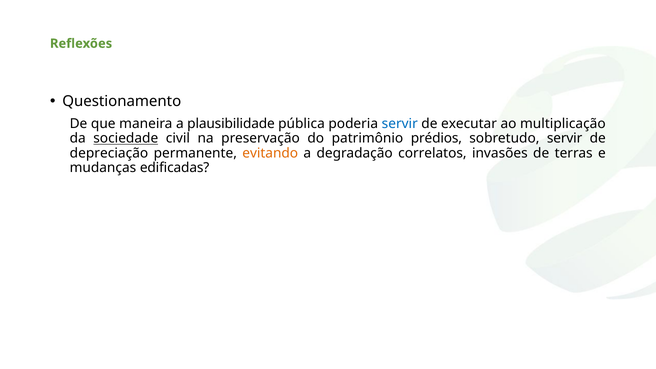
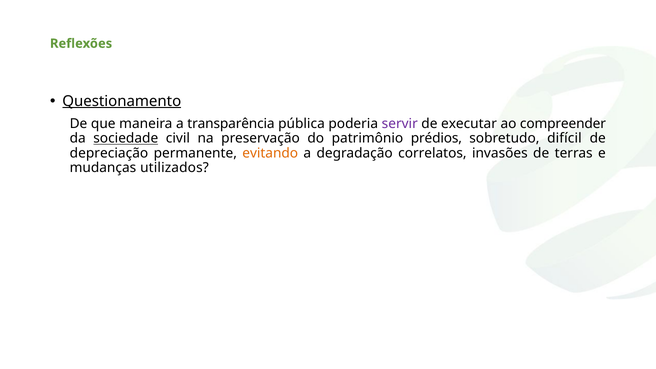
Questionamento underline: none -> present
plausibilidade: plausibilidade -> transparência
servir at (400, 124) colour: blue -> purple
multiplicação: multiplicação -> compreender
sobretudo servir: servir -> difícil
edificadas: edificadas -> utilizados
